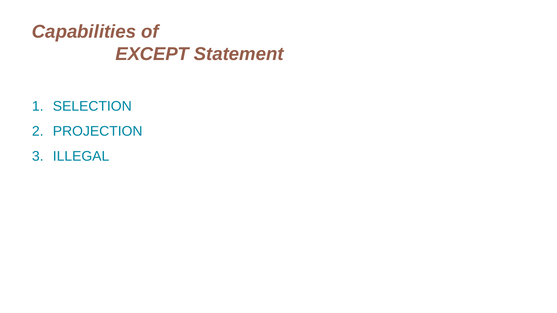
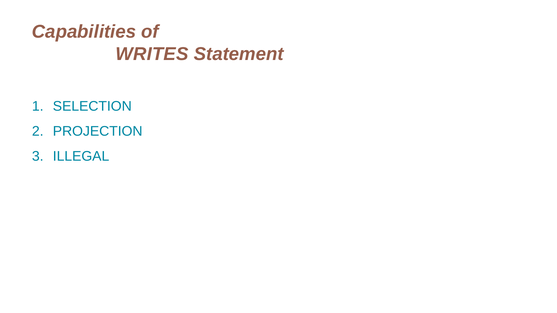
EXCEPT: EXCEPT -> WRITES
